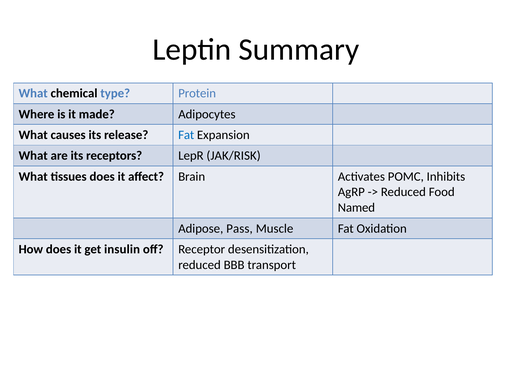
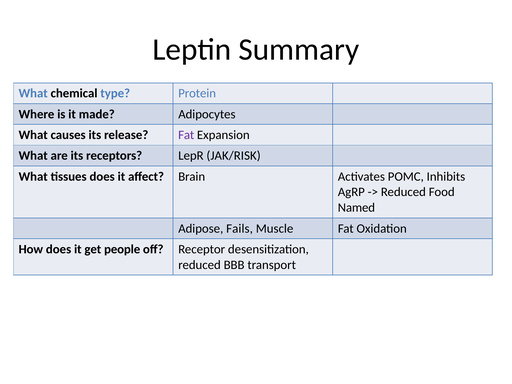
Fat at (186, 135) colour: blue -> purple
Pass: Pass -> Fails
insulin: insulin -> people
